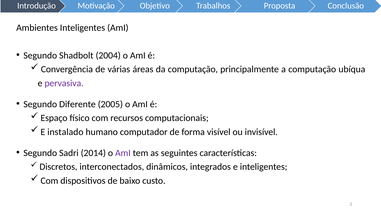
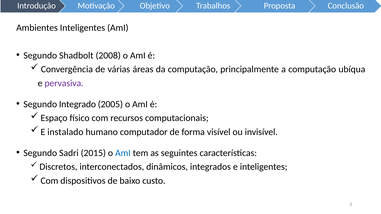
2004: 2004 -> 2008
Diferente: Diferente -> Integrado
2014: 2014 -> 2015
AmI at (123, 153) colour: purple -> blue
